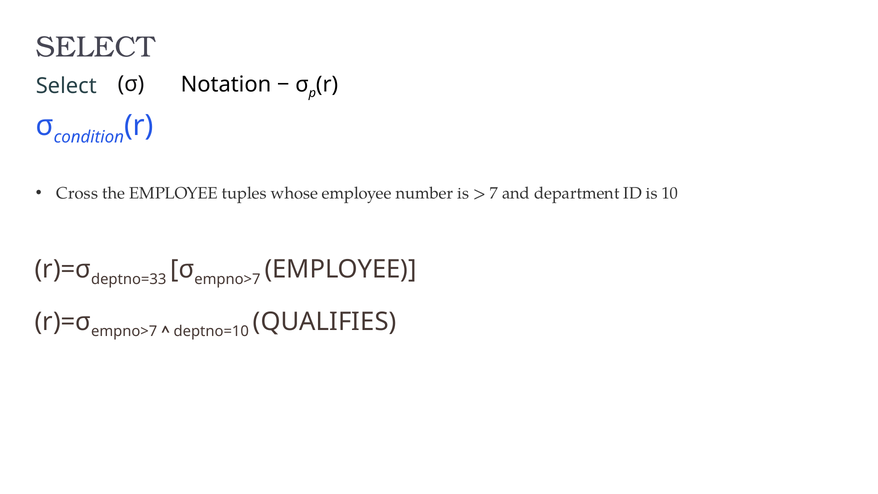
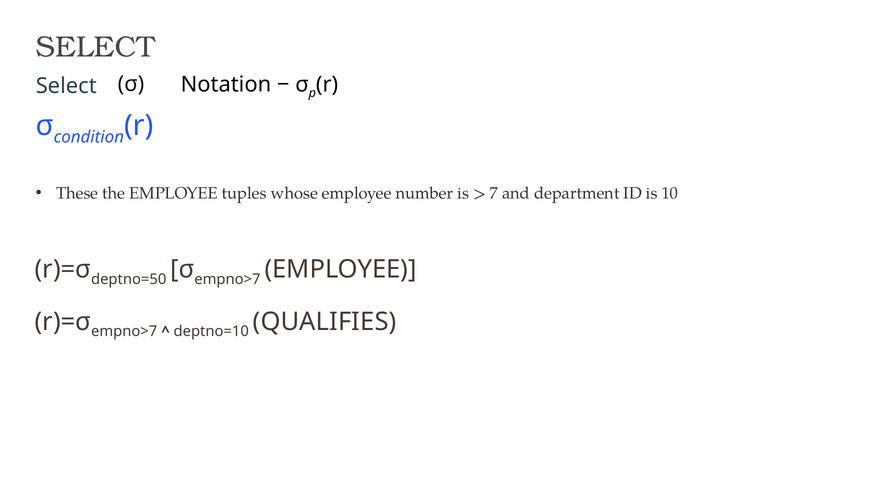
Cross: Cross -> These
deptno=33: deptno=33 -> deptno=50
